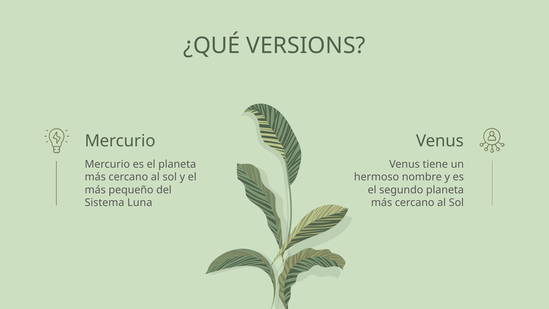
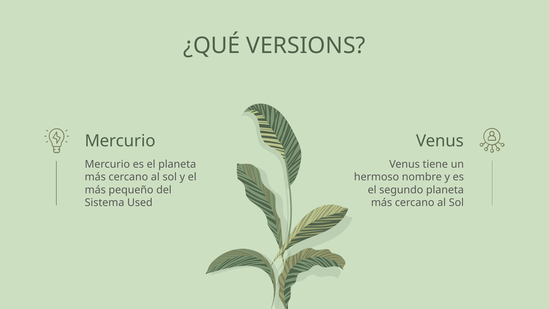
Luna: Luna -> Used
